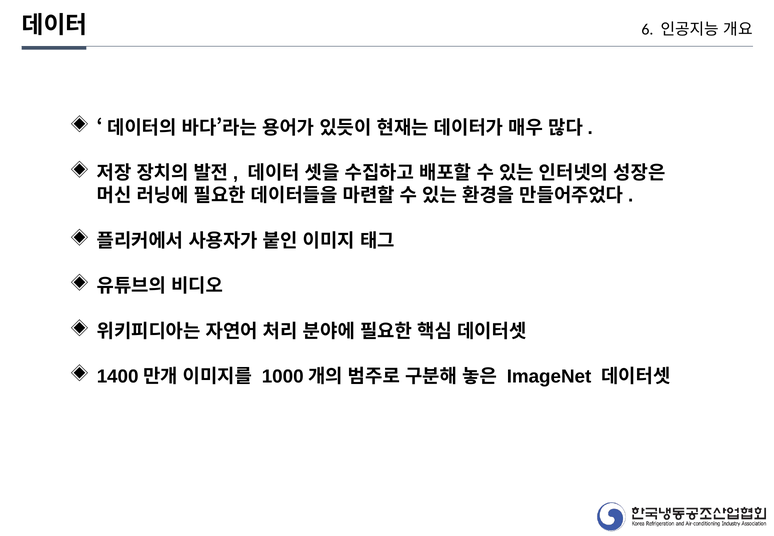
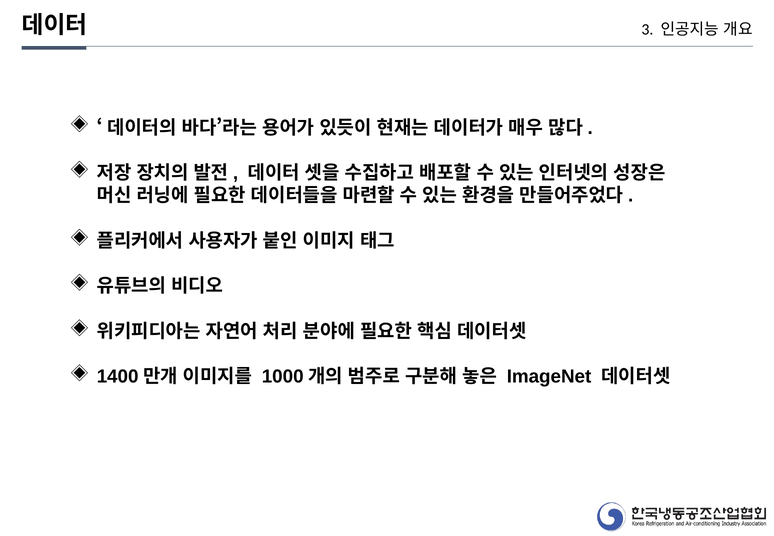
6: 6 -> 3
